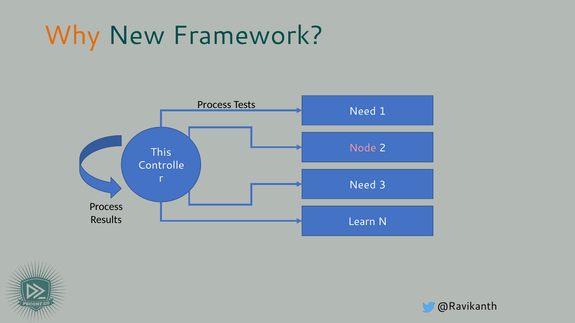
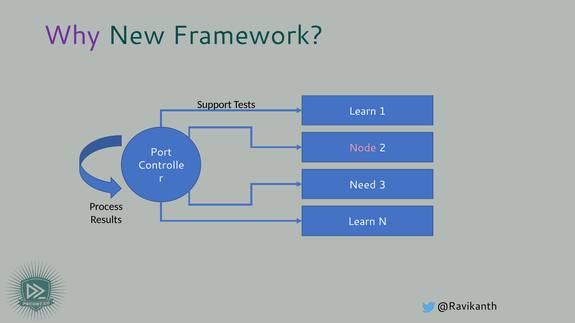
Why colour: orange -> purple
Process at (214, 105): Process -> Support
Need at (363, 111): Need -> Learn
This: This -> Port
